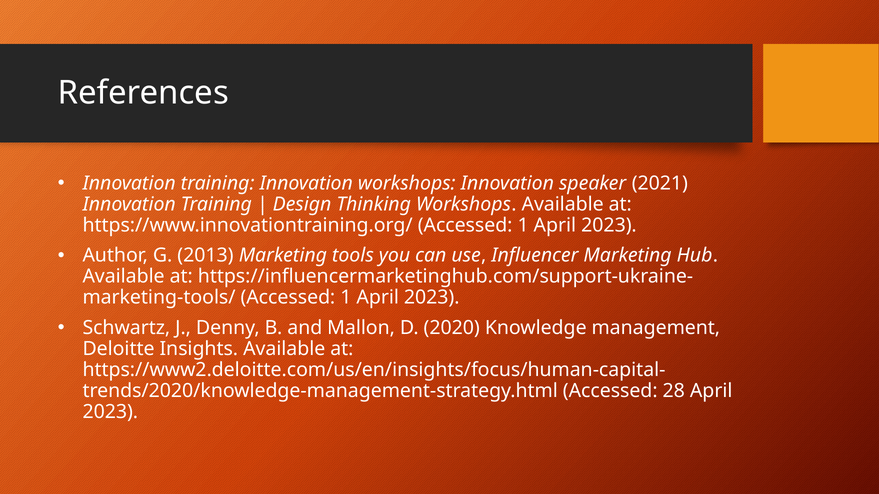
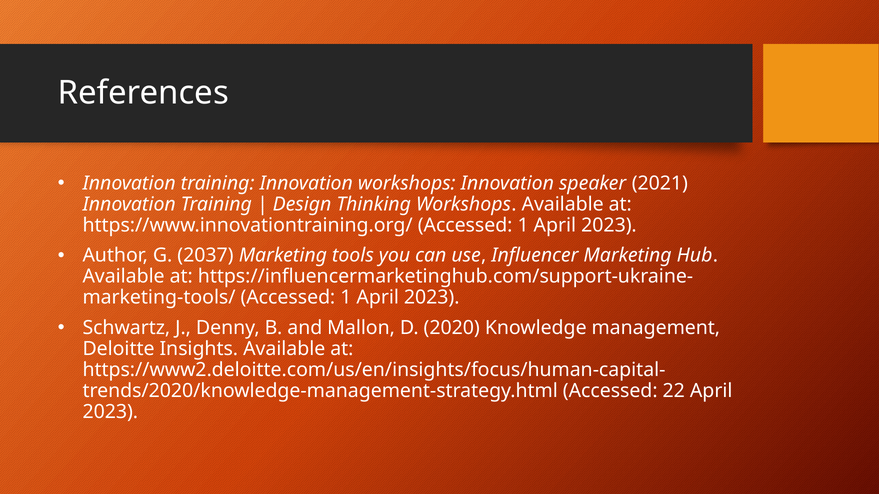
2013: 2013 -> 2037
28: 28 -> 22
